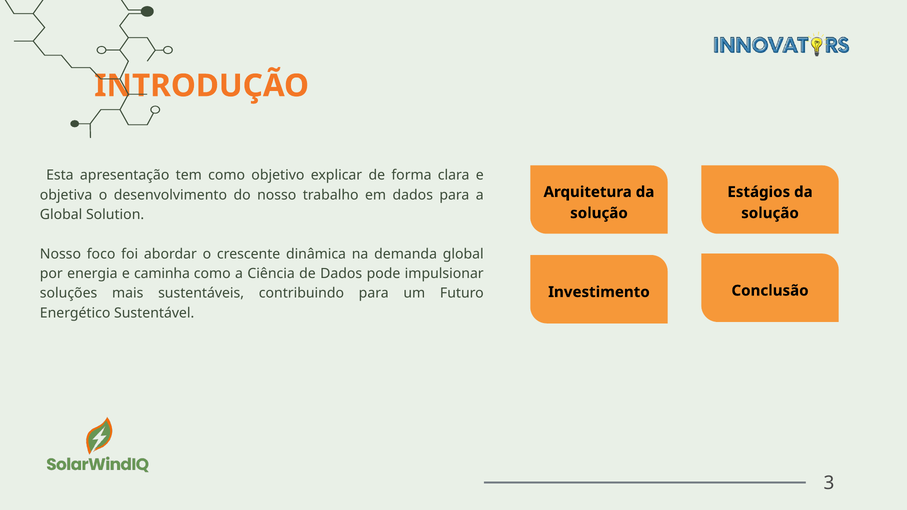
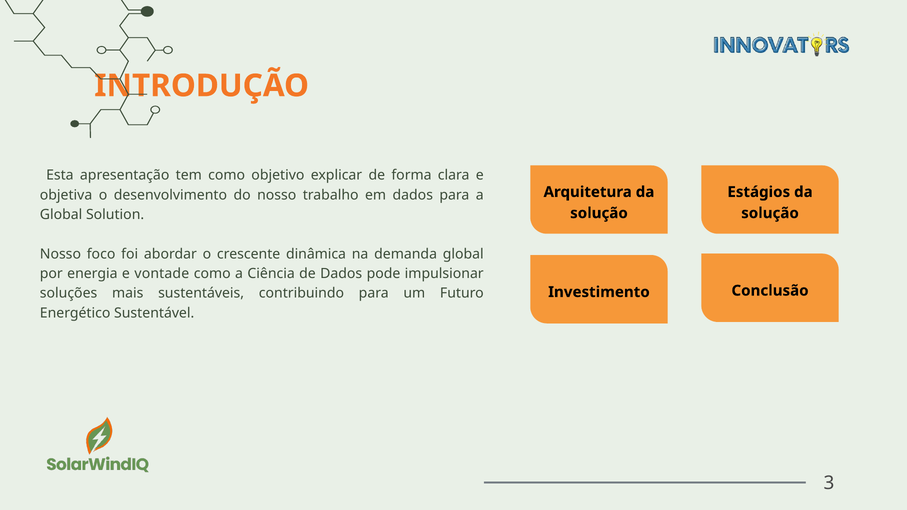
caminha: caminha -> vontade
